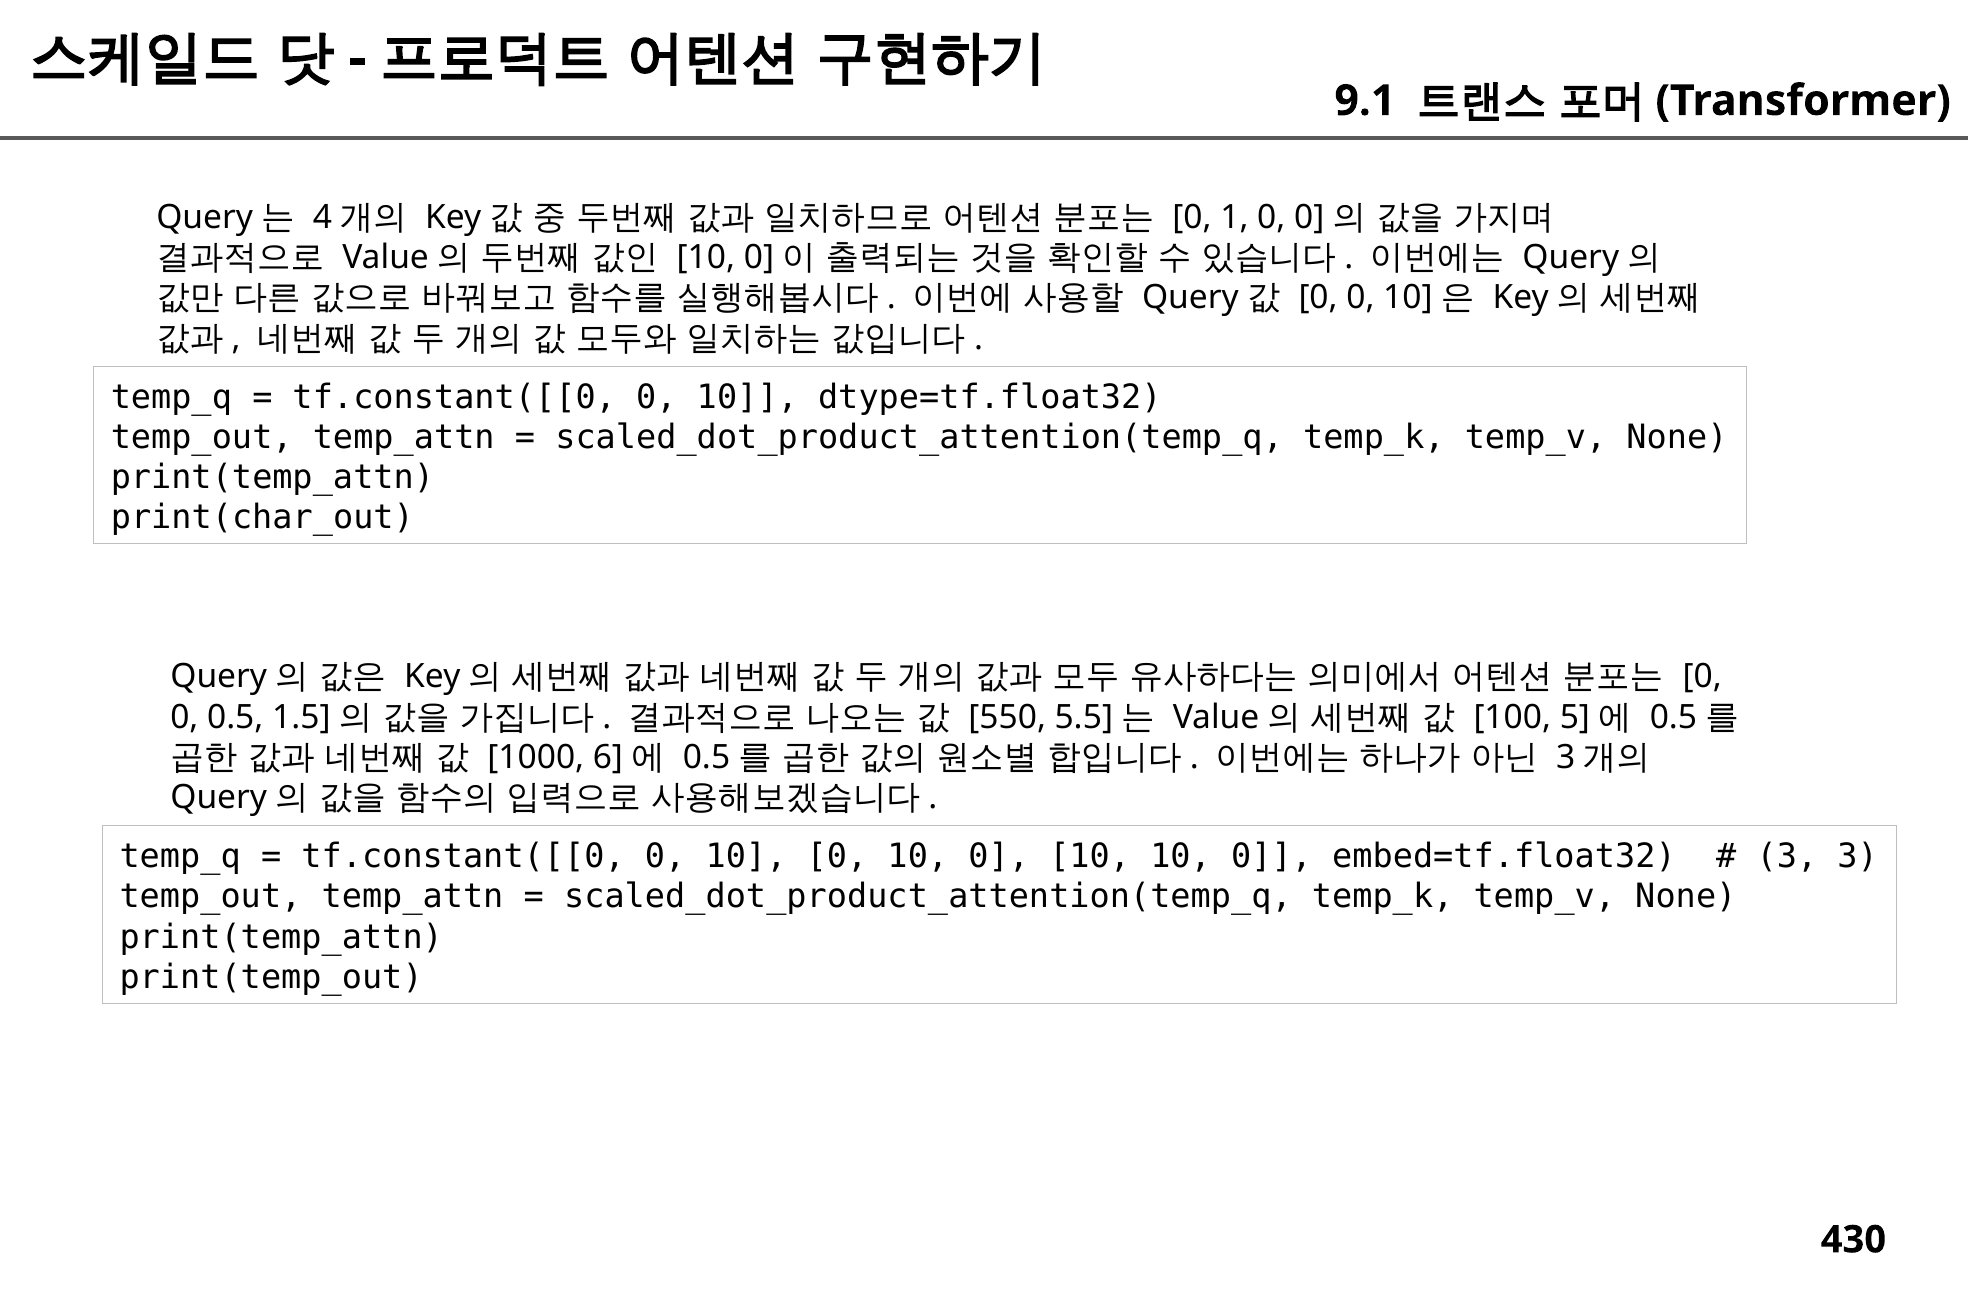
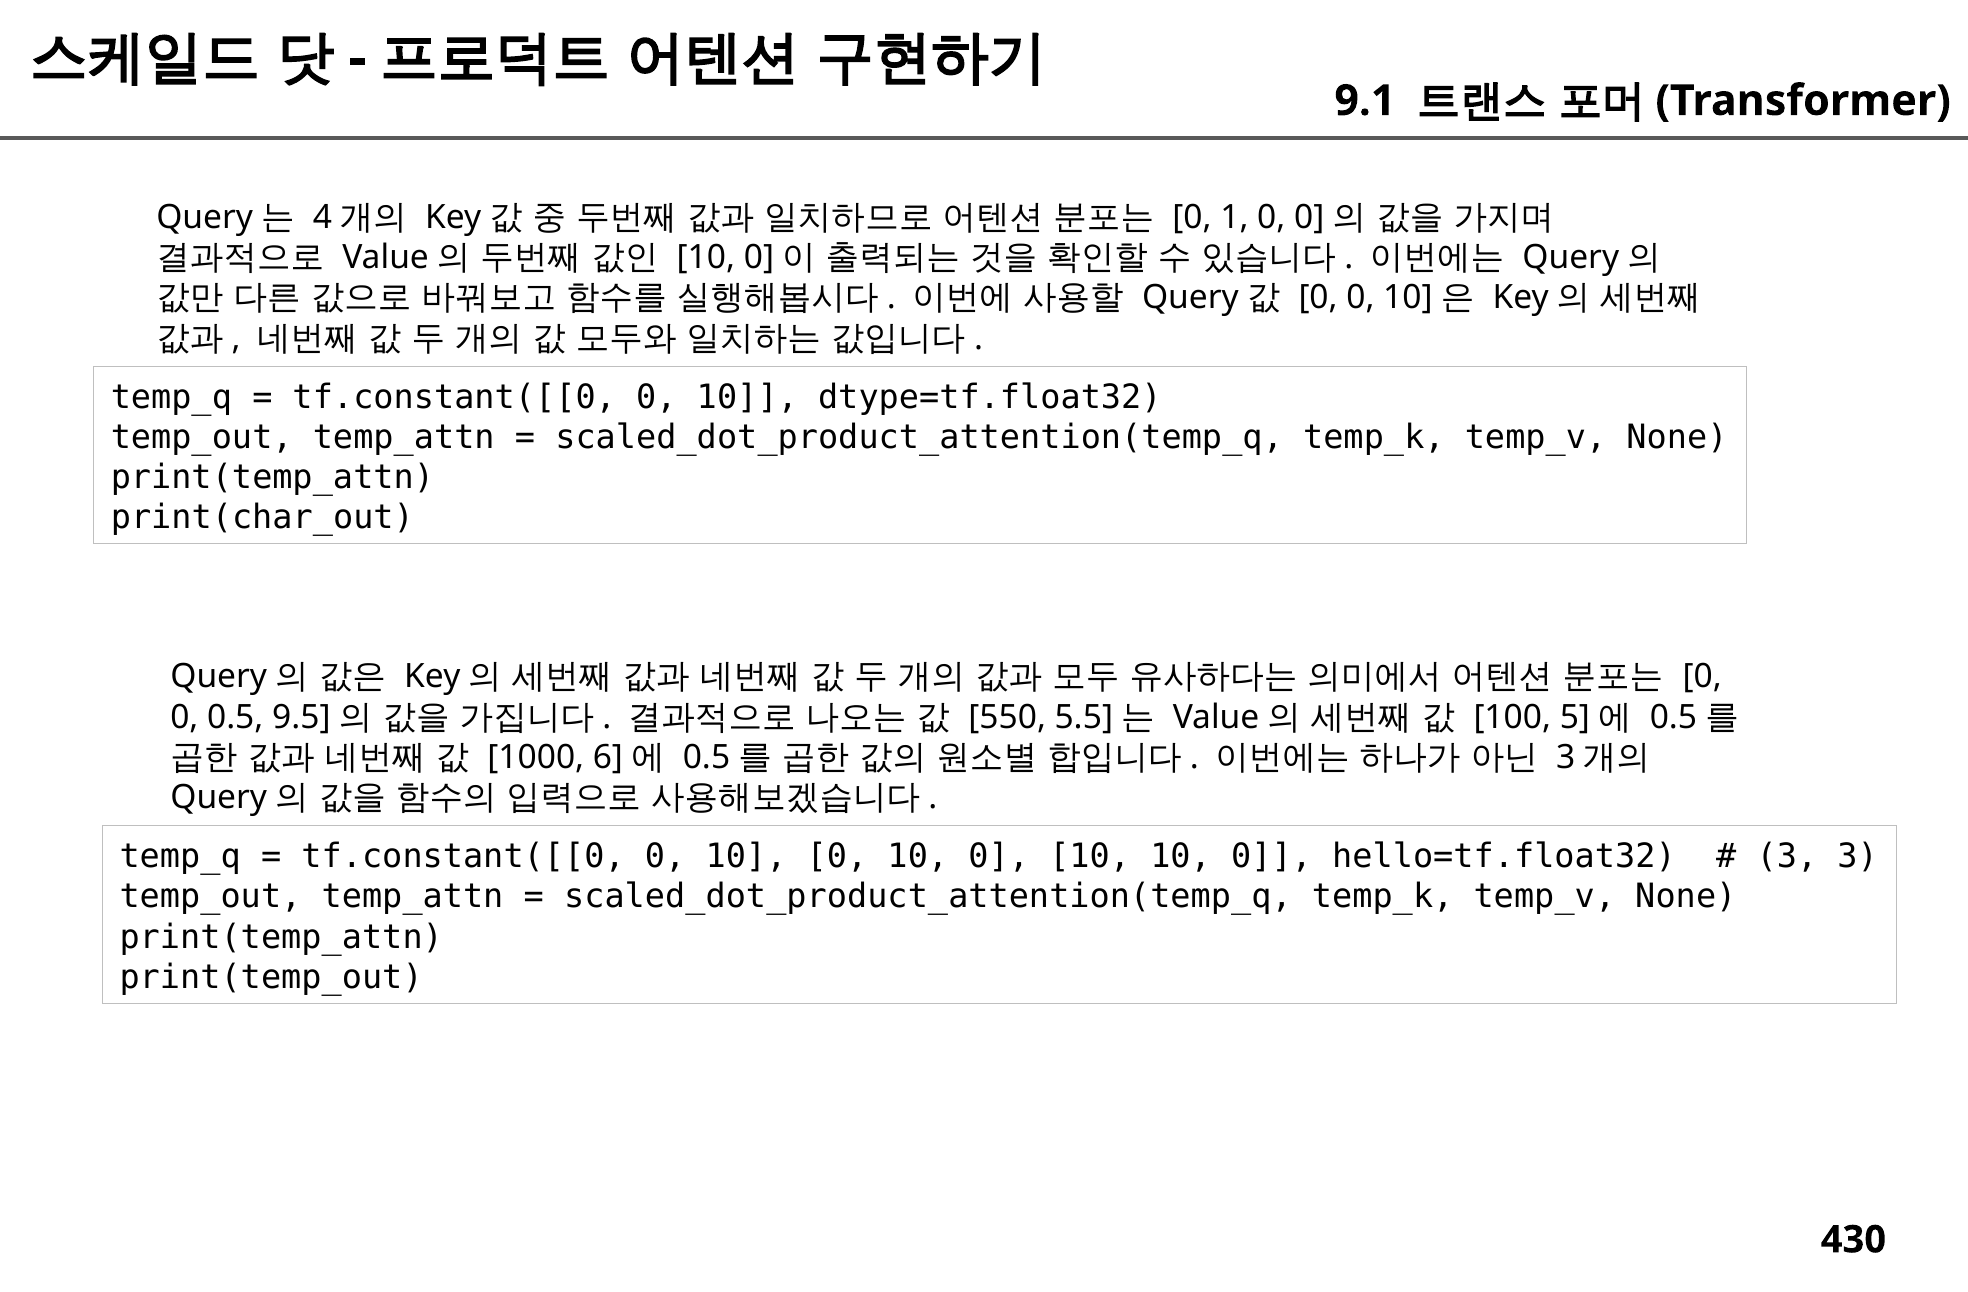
1.5: 1.5 -> 9.5
embed=tf.float32: embed=tf.float32 -> hello=tf.float32
